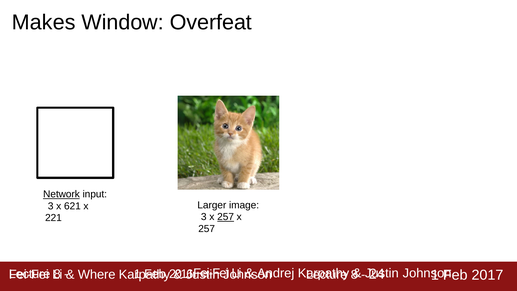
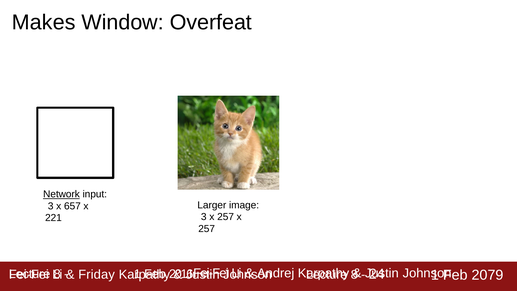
621: 621 -> 657
257 at (226, 217) underline: present -> none
Where: Where -> Friday
2017: 2017 -> 2079
